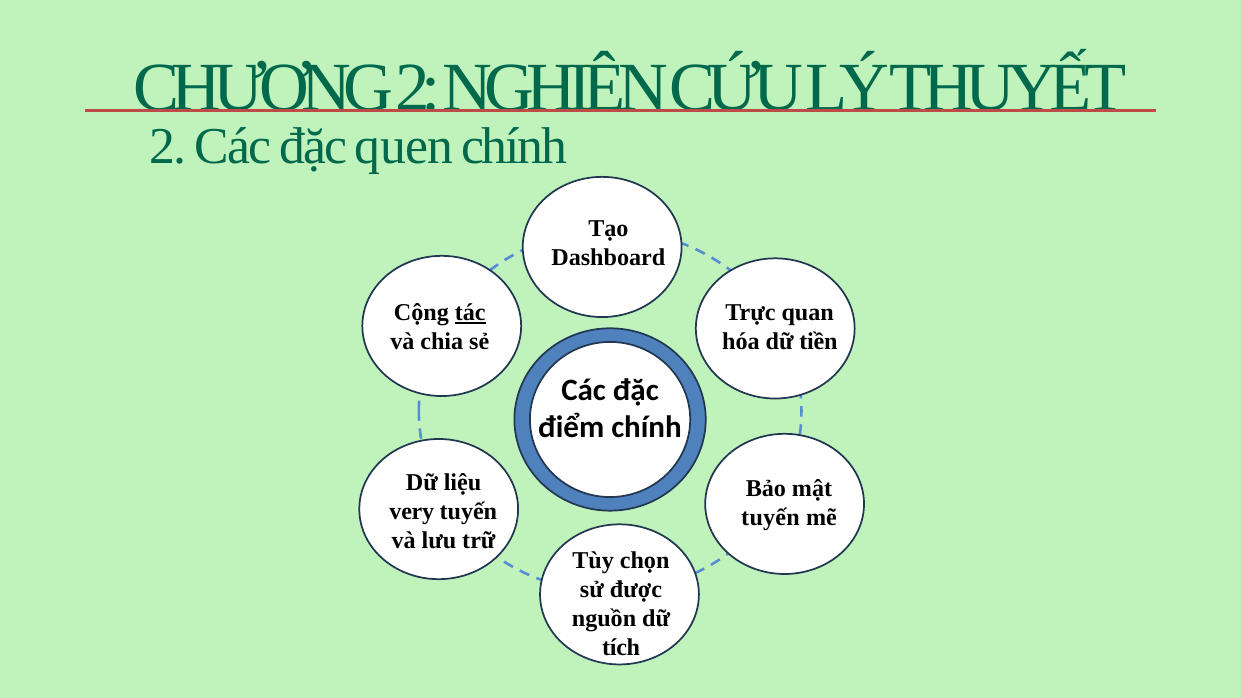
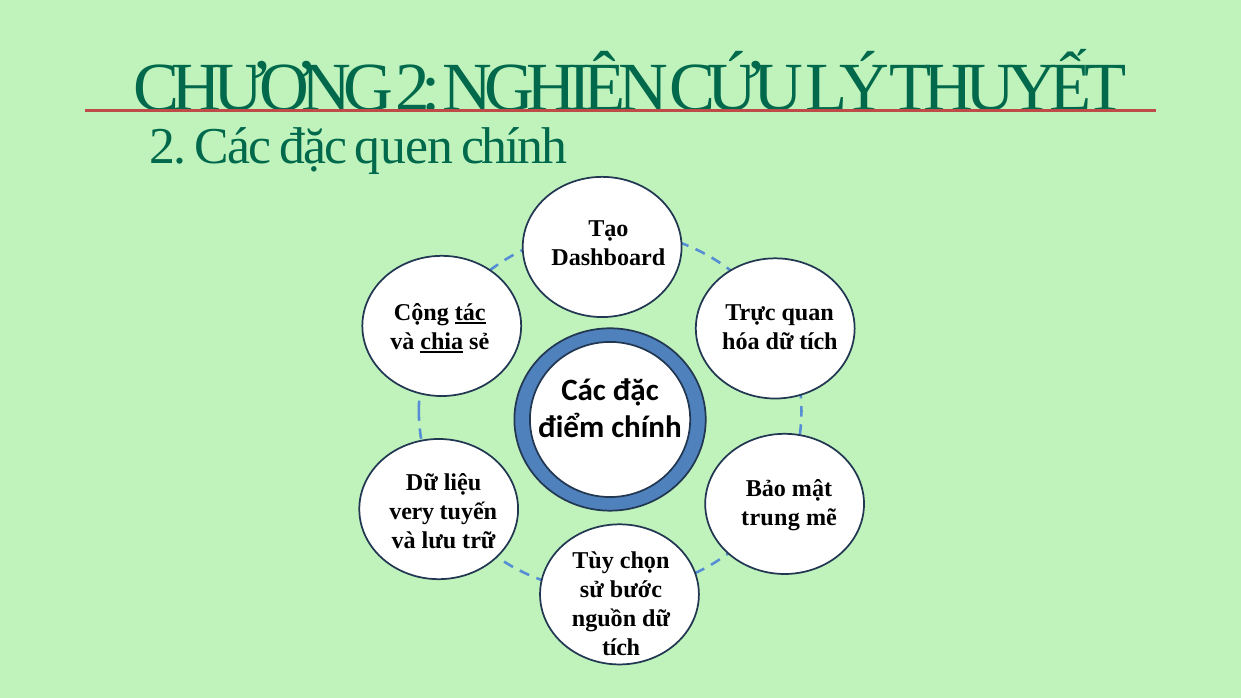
chia underline: none -> present
hóa dữ tiền: tiền -> tích
tuyến at (771, 517): tuyến -> trung
được: được -> bước
